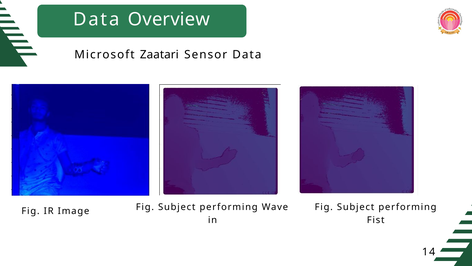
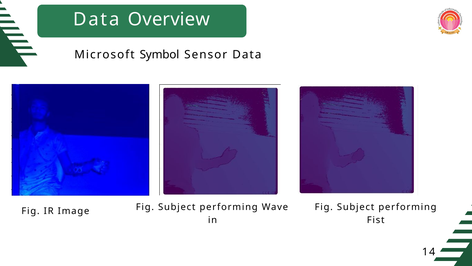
Zaatari: Zaatari -> Symbol
